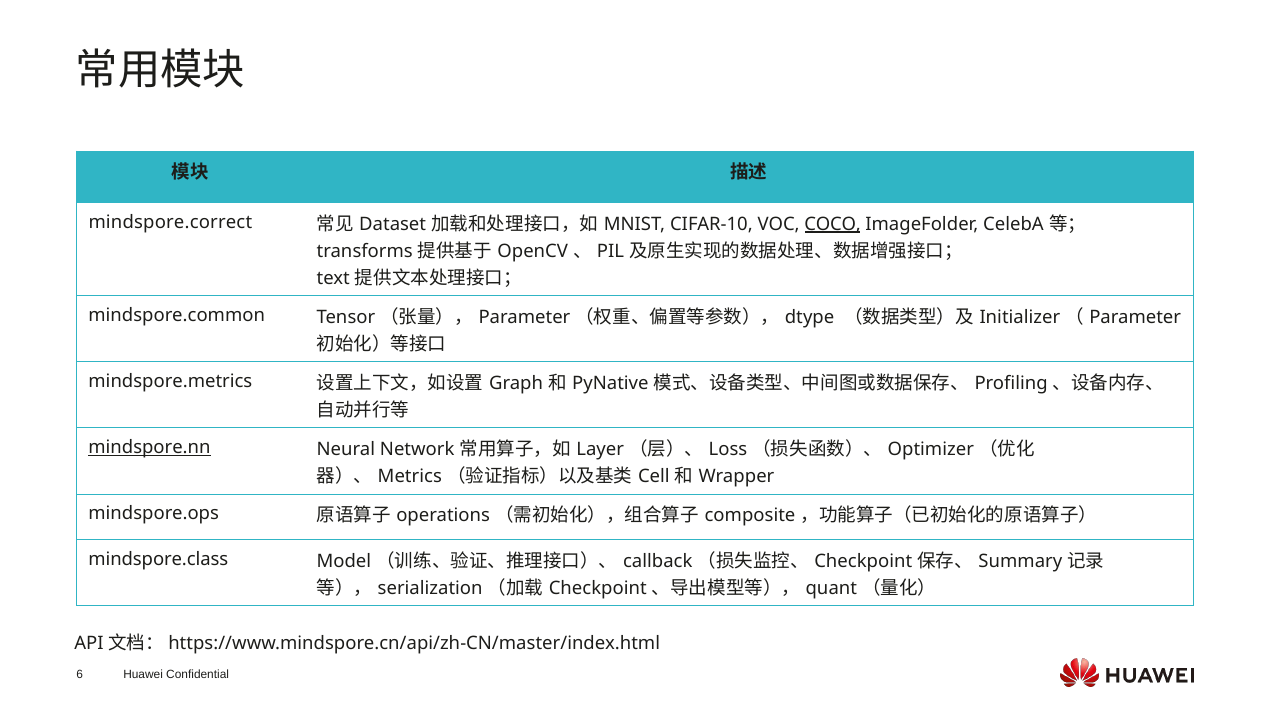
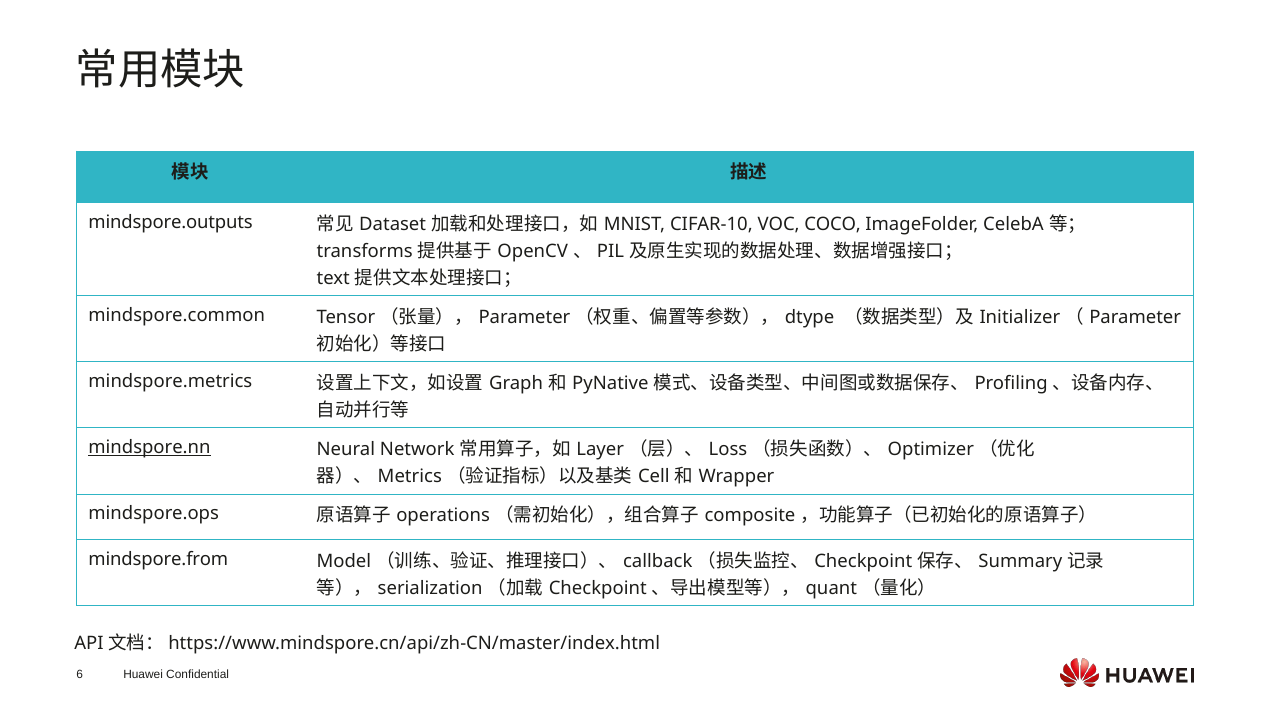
mindspore.correct: mindspore.correct -> mindspore.outputs
COCO underline: present -> none
mindspore.class: mindspore.class -> mindspore.from
